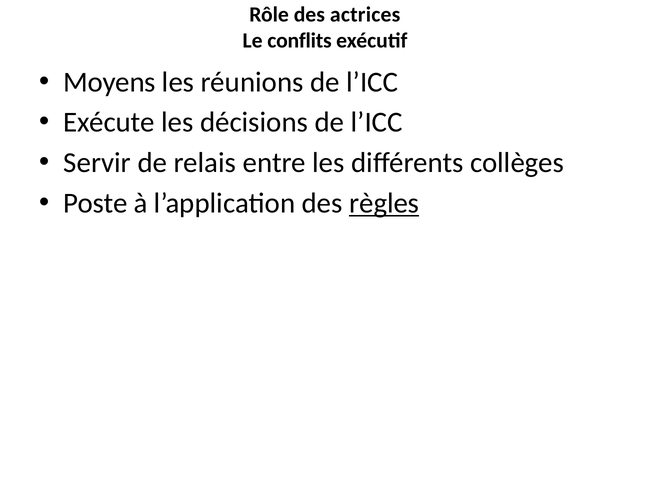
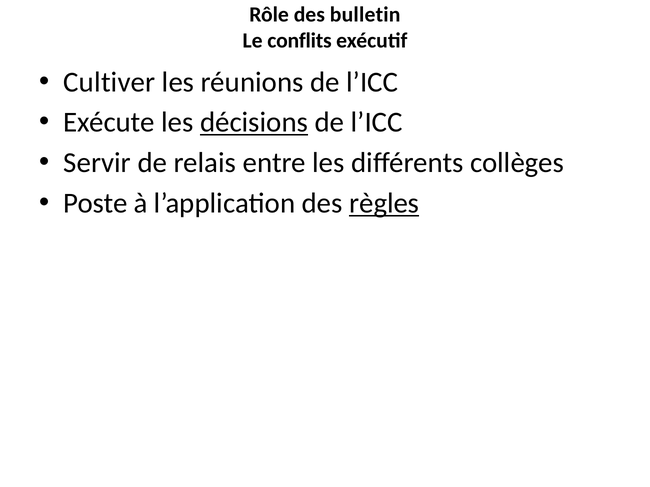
actrices: actrices -> bulletin
Moyens: Moyens -> Cultiver
décisions underline: none -> present
